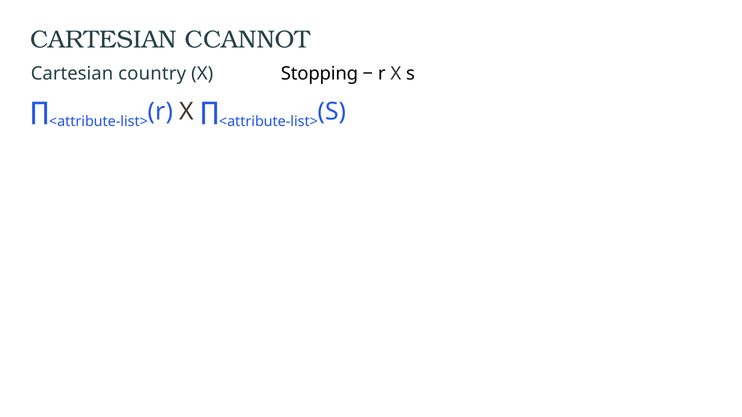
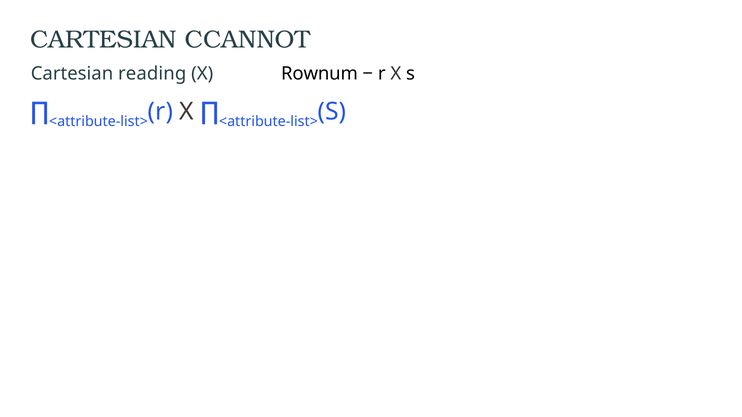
country: country -> reading
Stopping: Stopping -> Rownum
